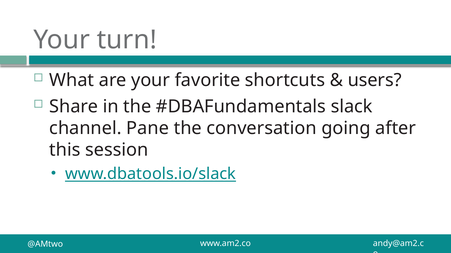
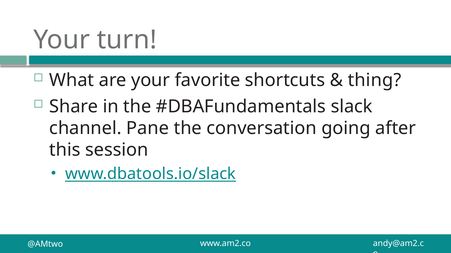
users: users -> thing
